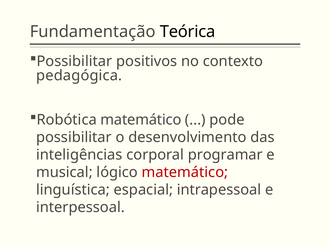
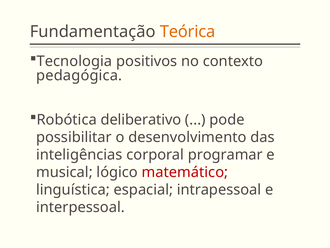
Teórica colour: black -> orange
Possibilitar at (74, 61): Possibilitar -> Tecnologia
Robótica matemático: matemático -> deliberativo
